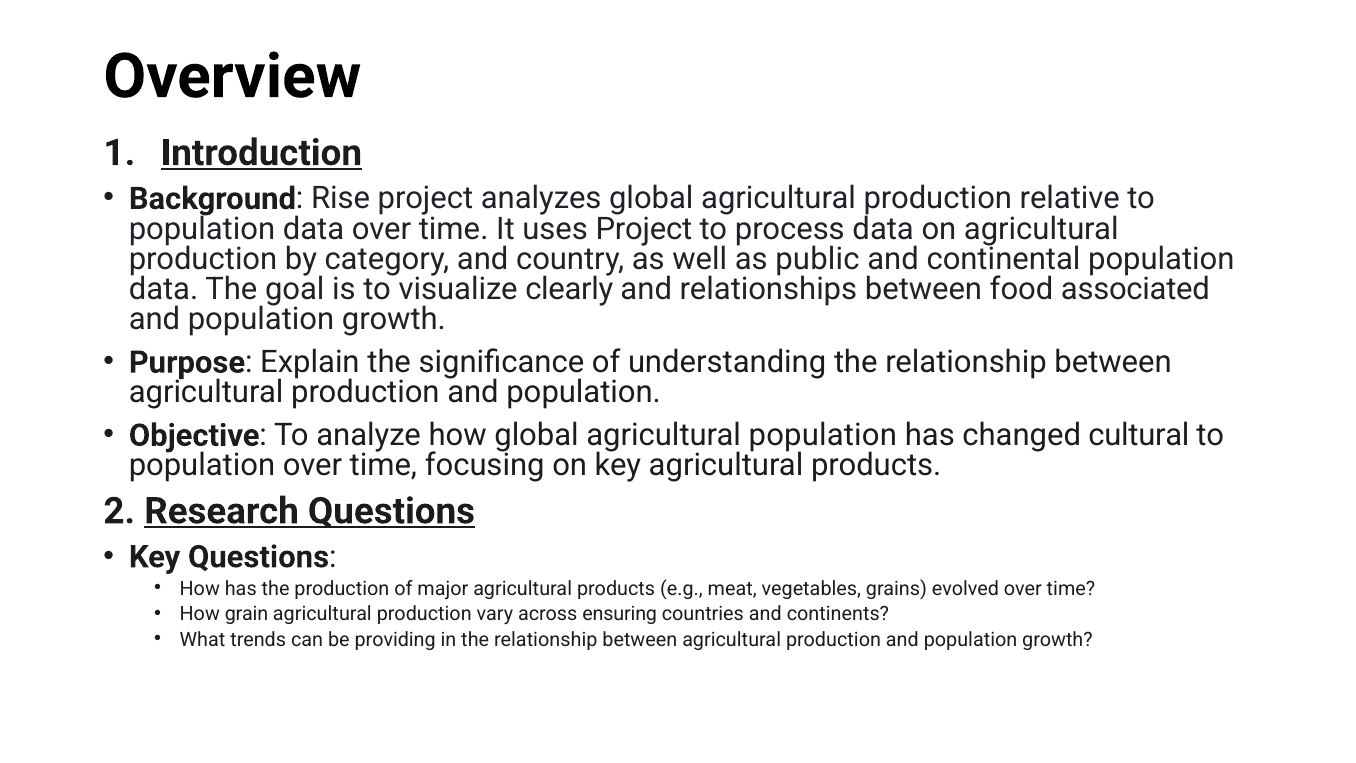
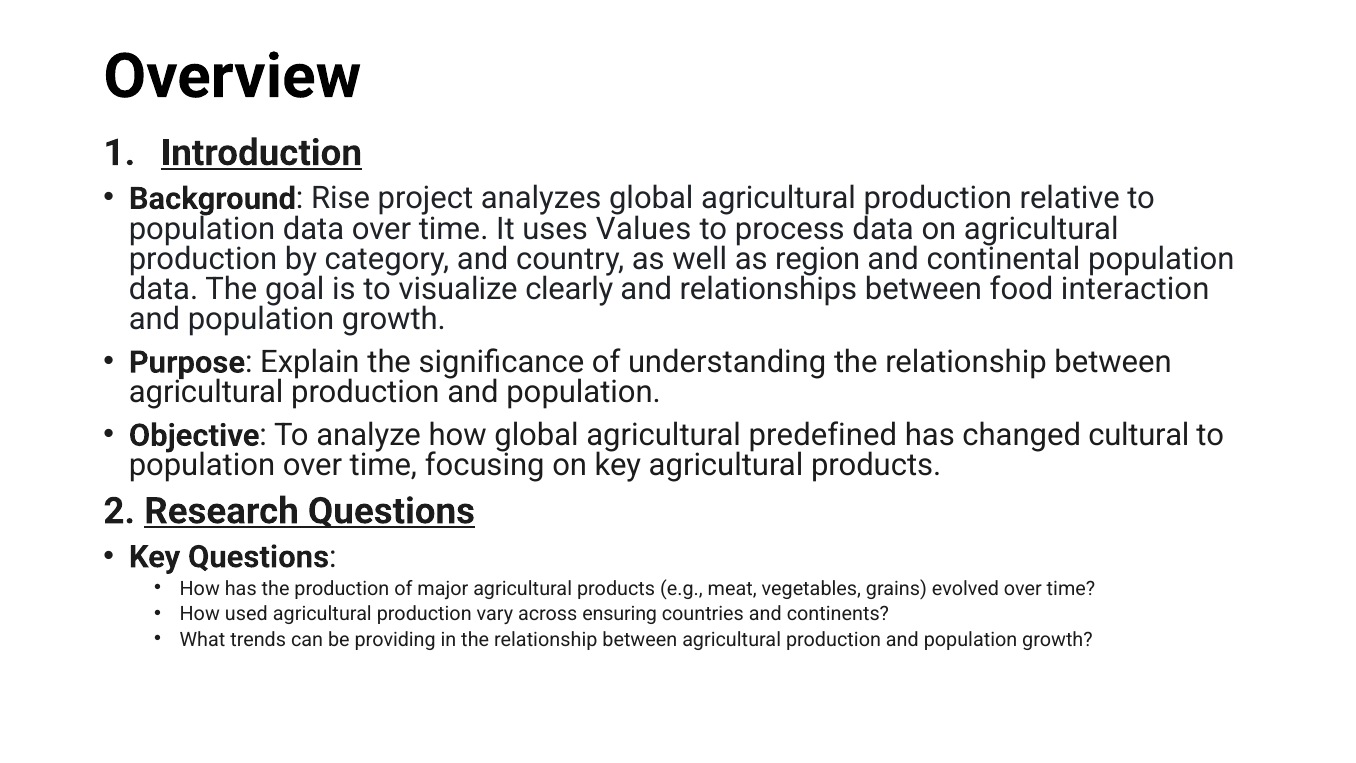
uses Project: Project -> Values
public: public -> region
associated: associated -> interaction
agricultural population: population -> predefined
grain: grain -> used
